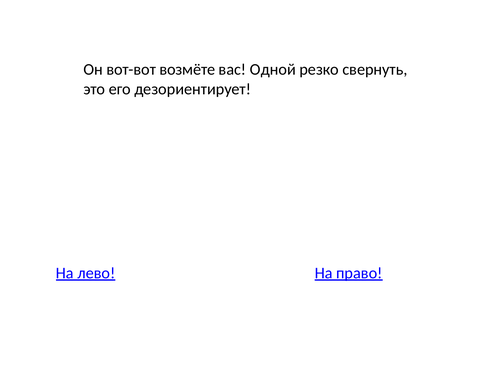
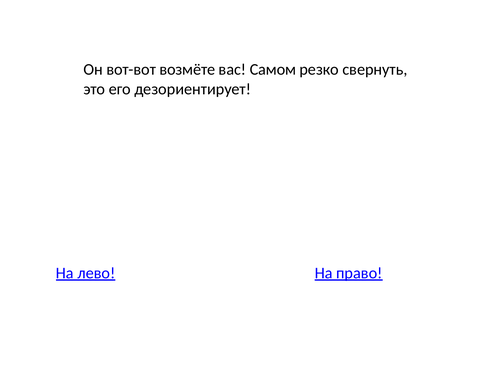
Одной: Одной -> Самом
